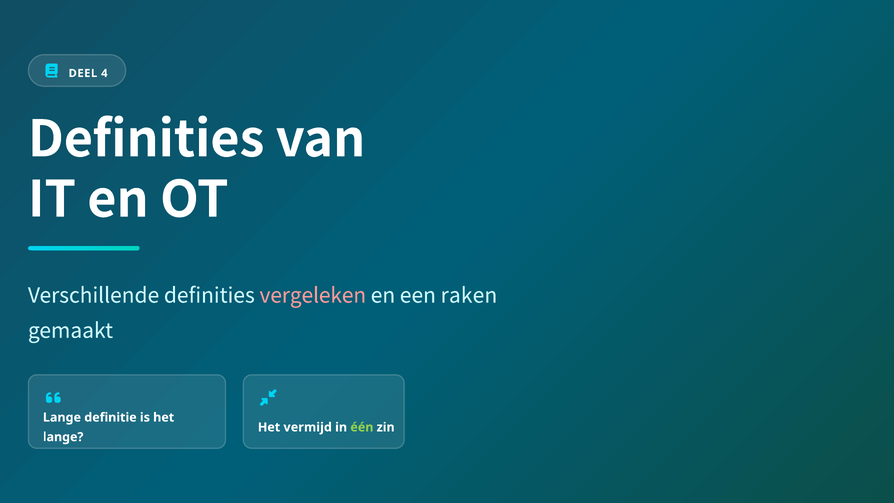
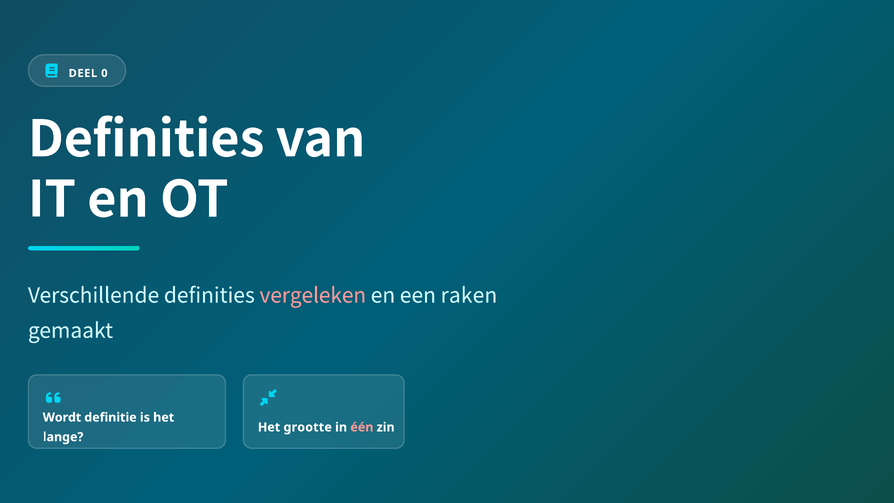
4: 4 -> 0
Lange at (62, 417): Lange -> Wordt
vermijd: vermijd -> grootte
één colour: light green -> pink
